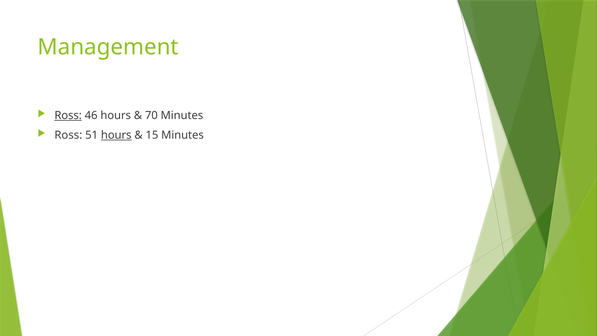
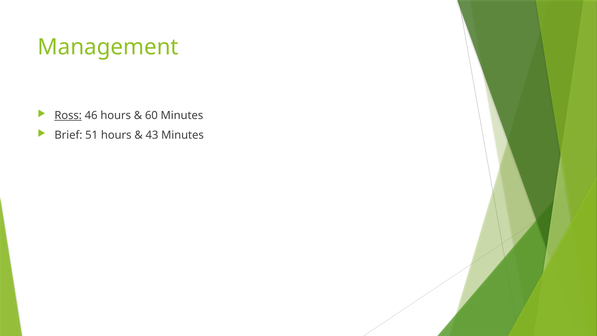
70: 70 -> 60
Ross at (68, 135): Ross -> Brief
hours at (116, 135) underline: present -> none
15: 15 -> 43
